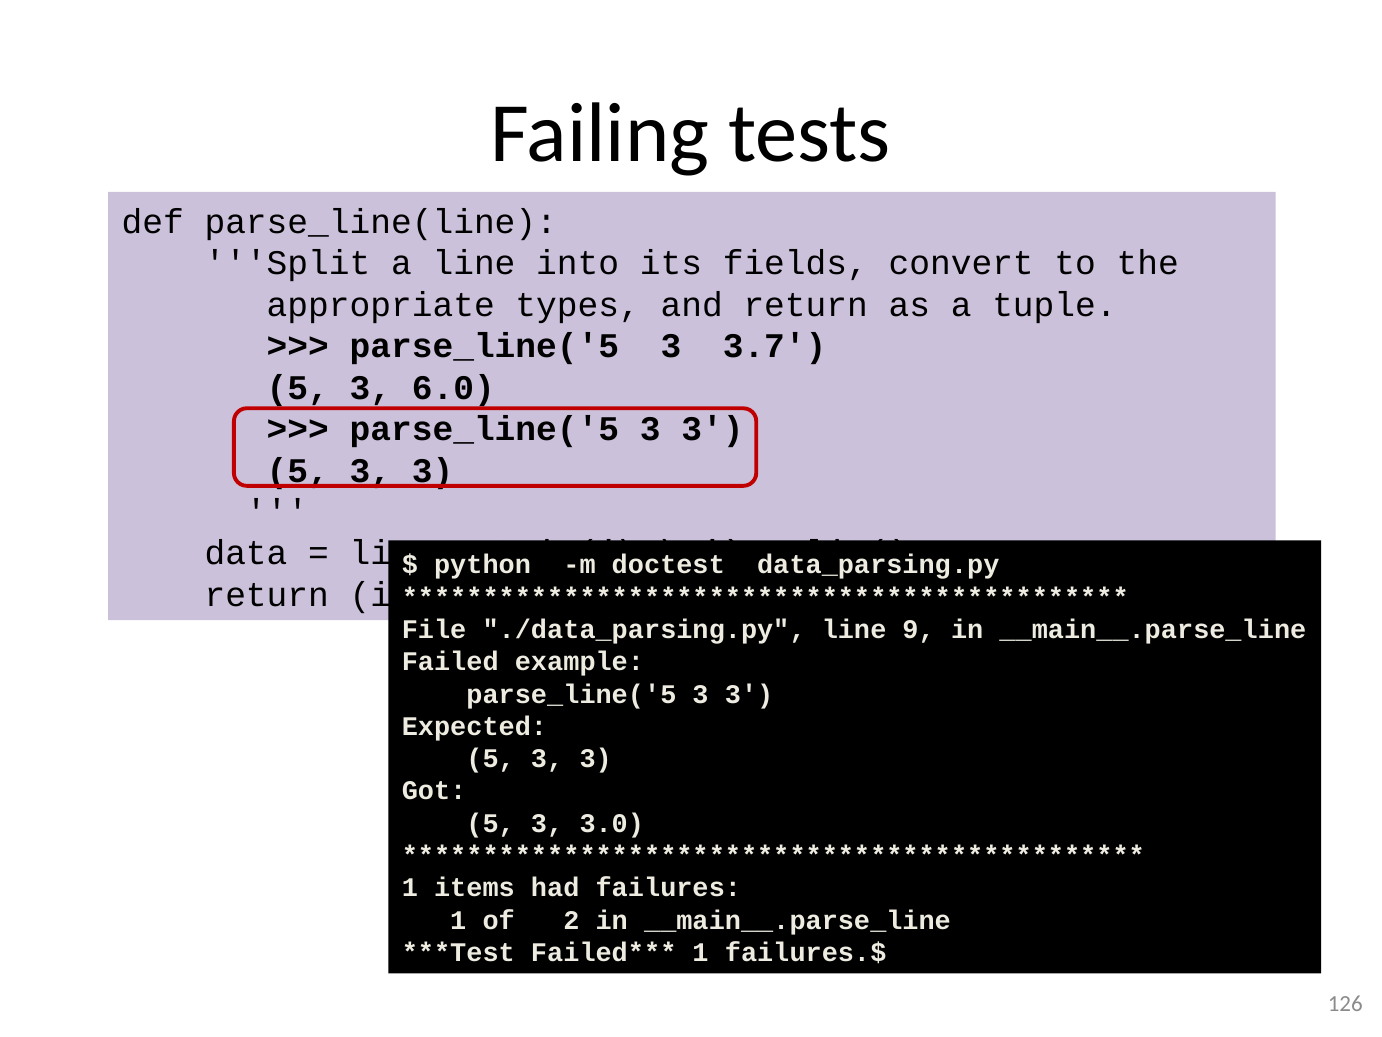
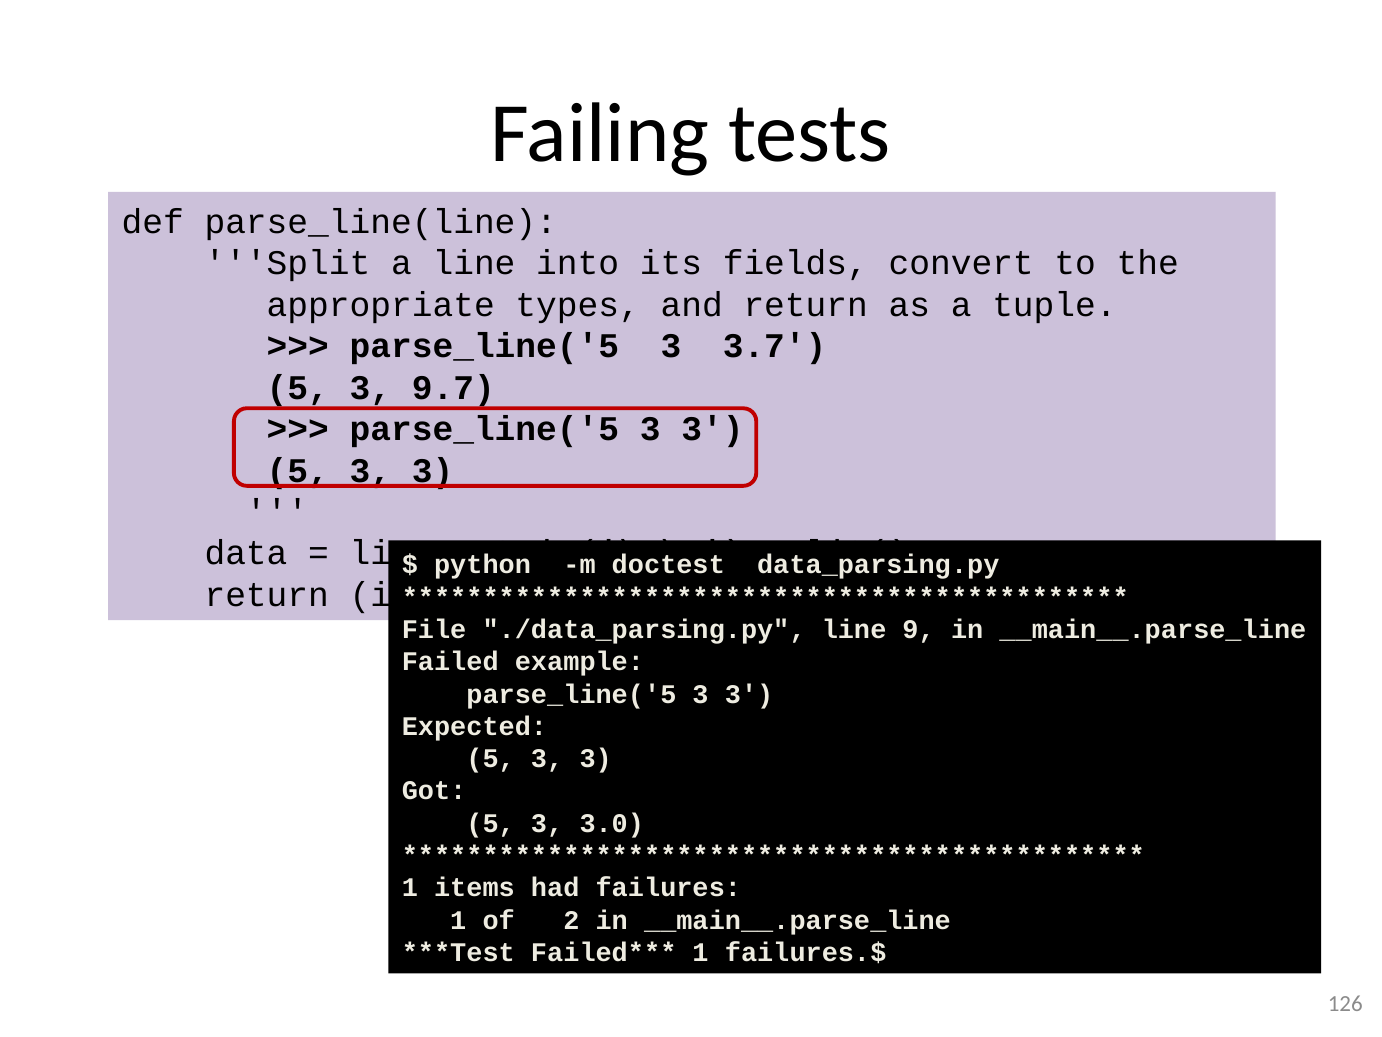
6.0: 6.0 -> 9.7
